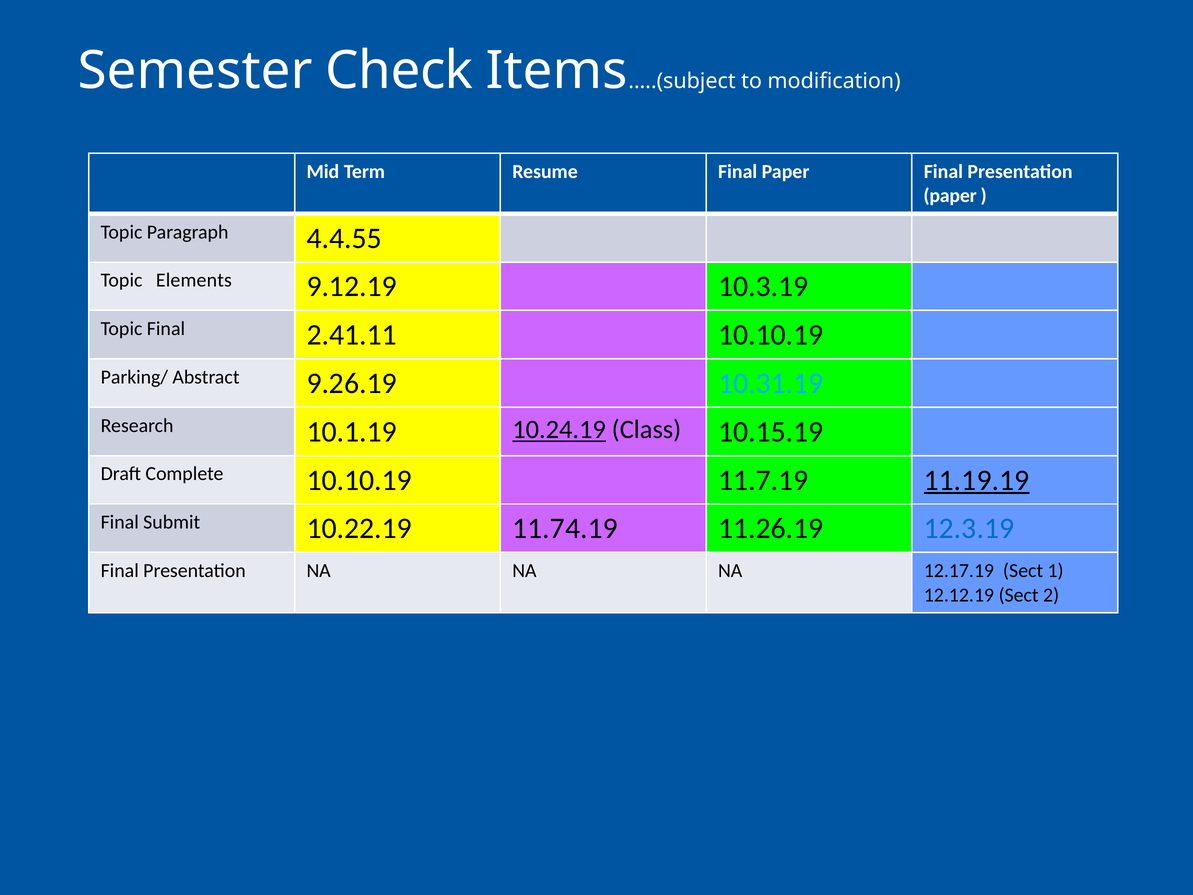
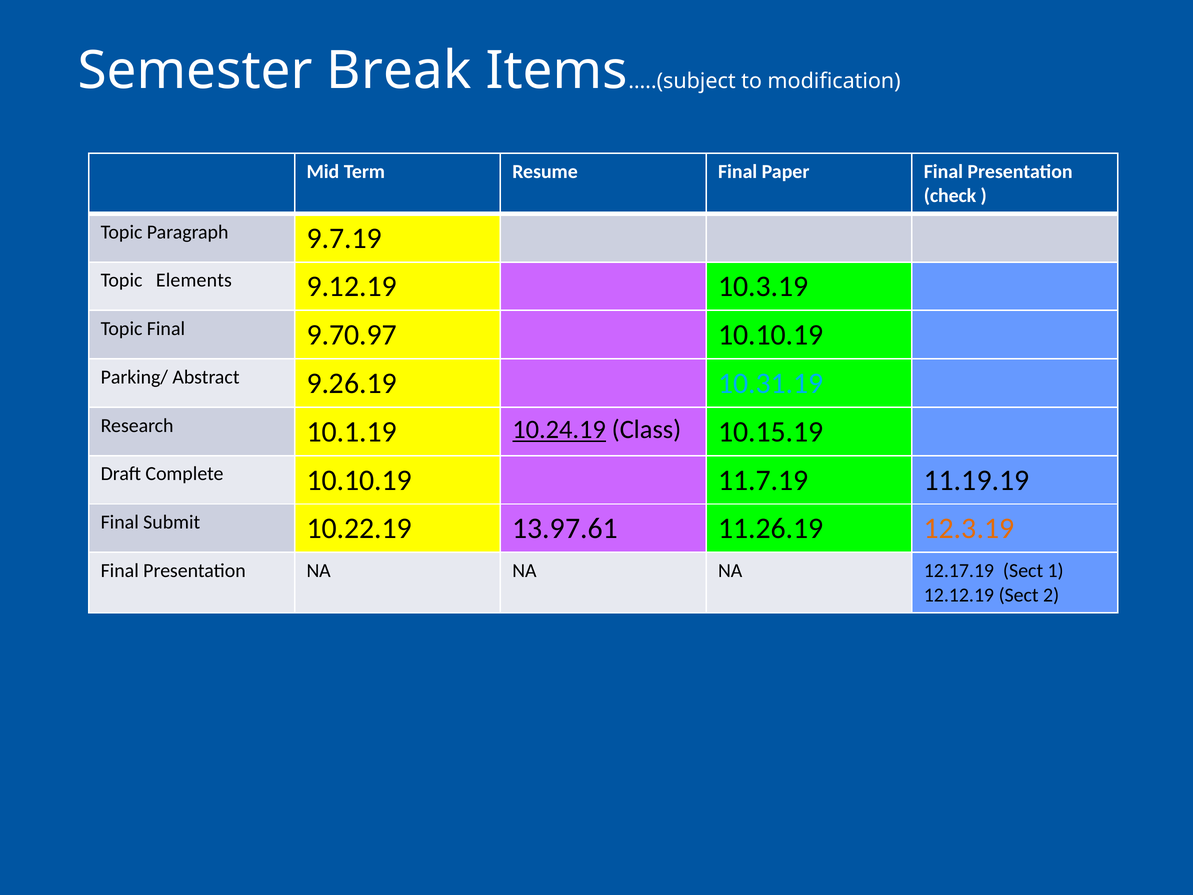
Check: Check -> Break
paper at (950, 196): paper -> check
4.4.55: 4.4.55 -> 9.7.19
2.41.11: 2.41.11 -> 9.70.97
11.19.19 underline: present -> none
11.74.19: 11.74.19 -> 13.97.61
12.3.19 colour: blue -> orange
